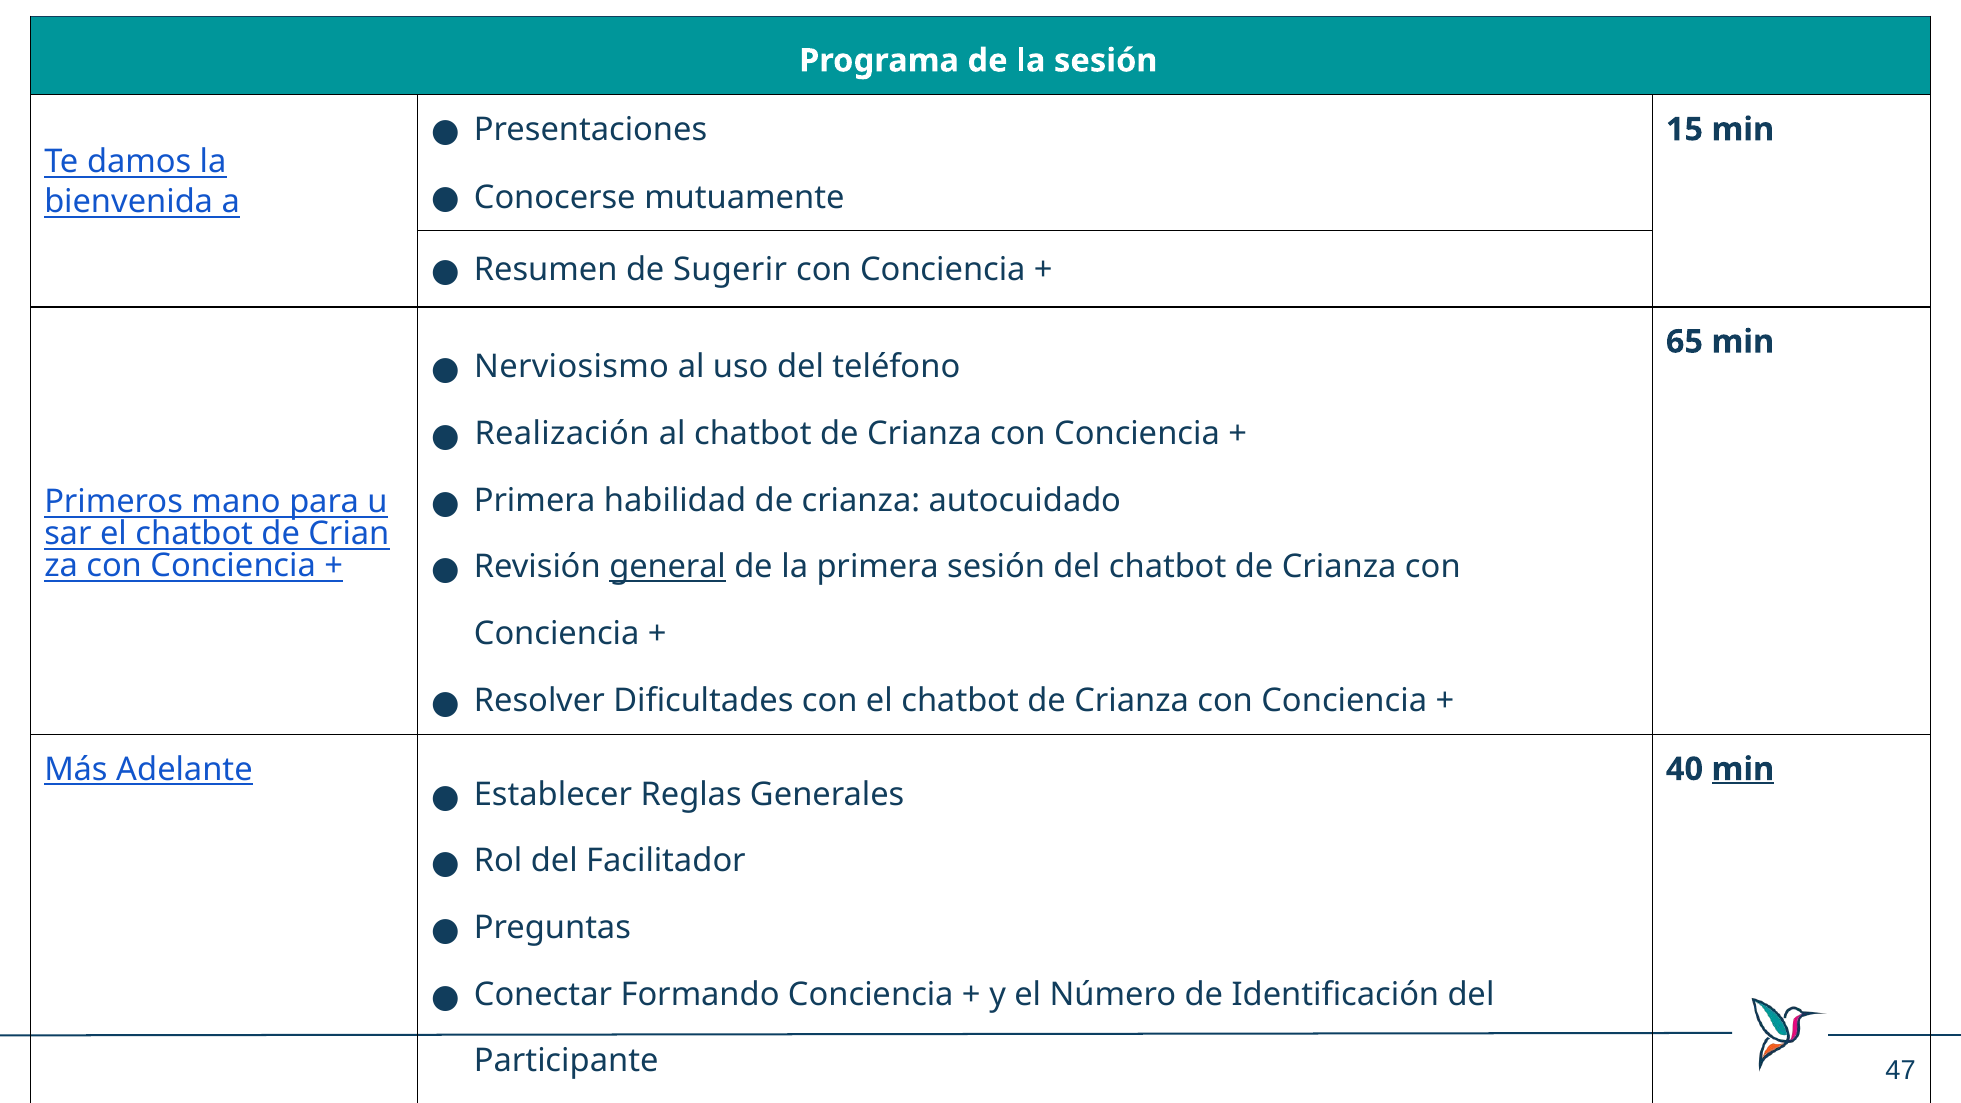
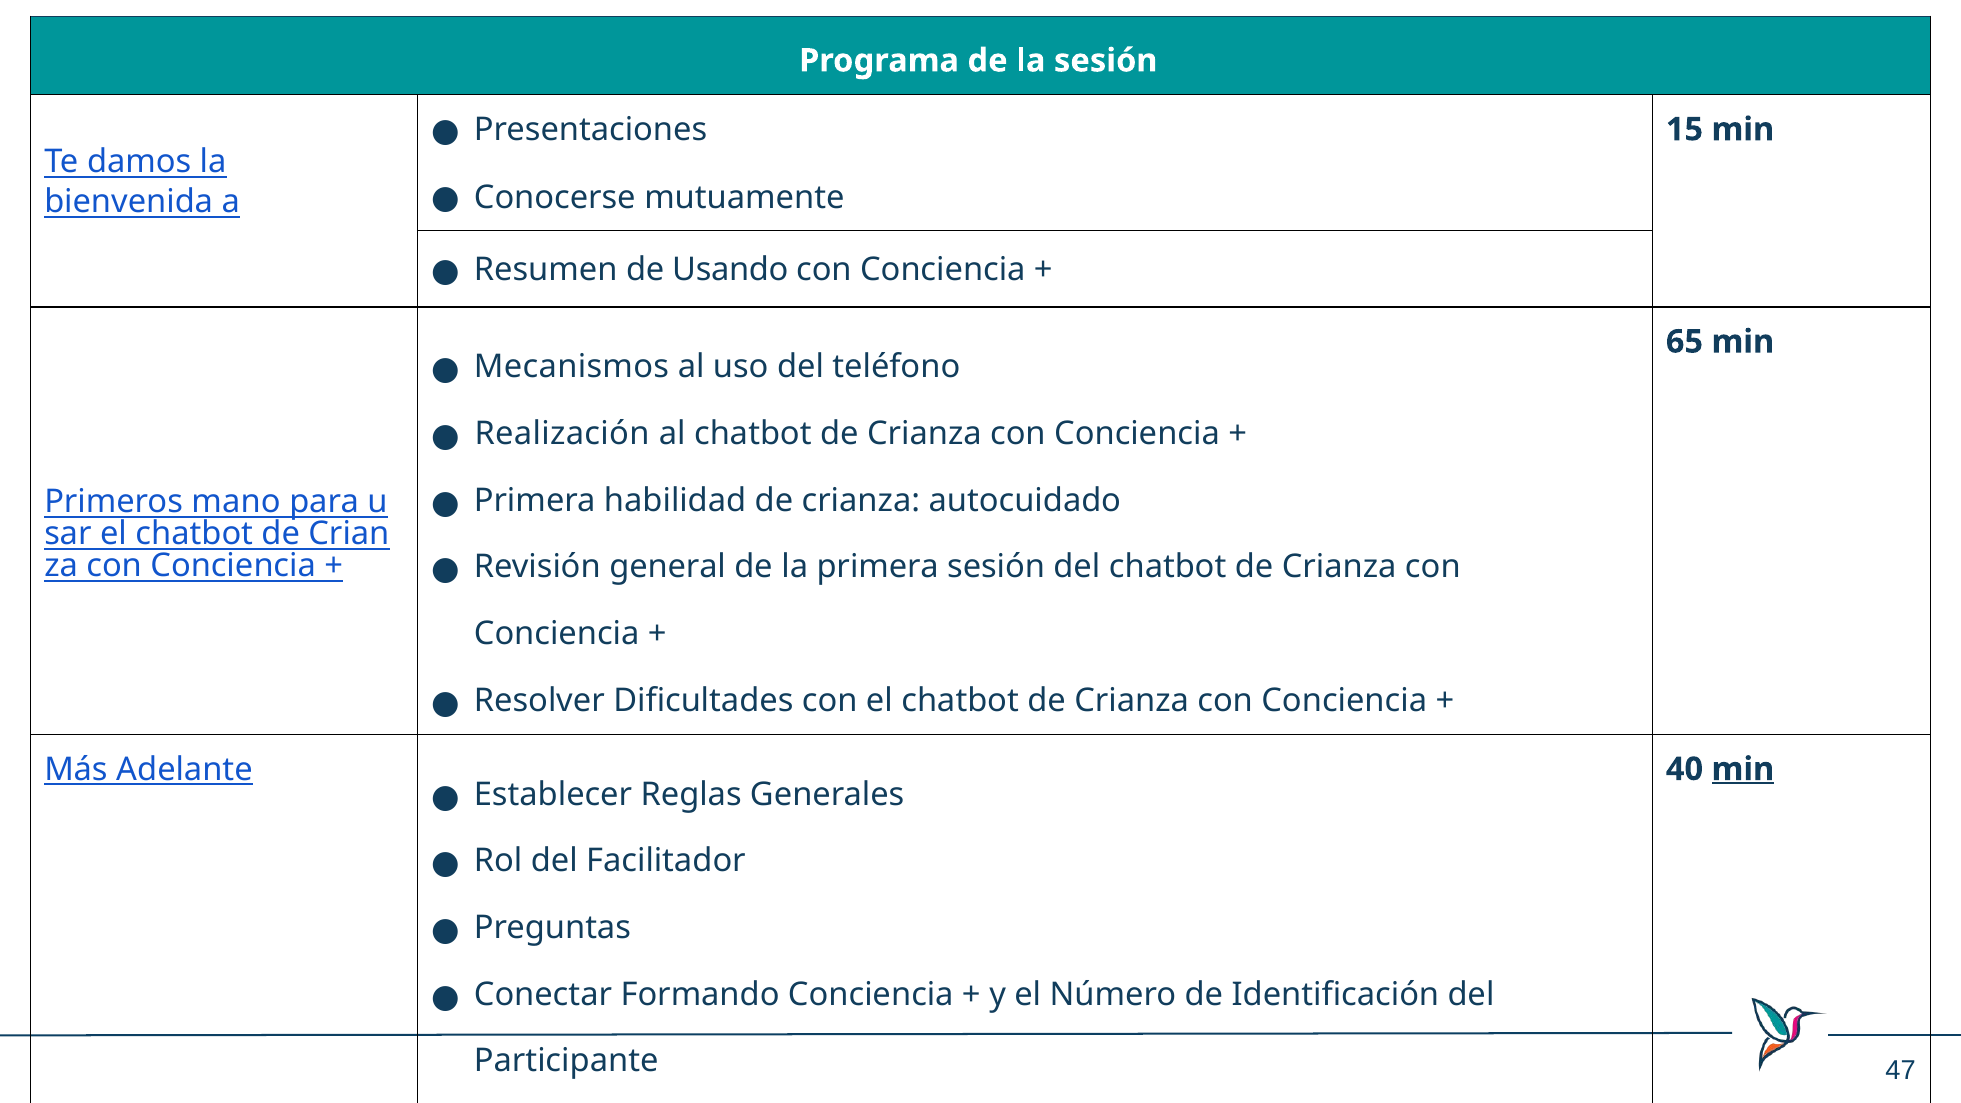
Sugerir: Sugerir -> Usando
Nerviosismo: Nerviosismo -> Mecanismos
general underline: present -> none
